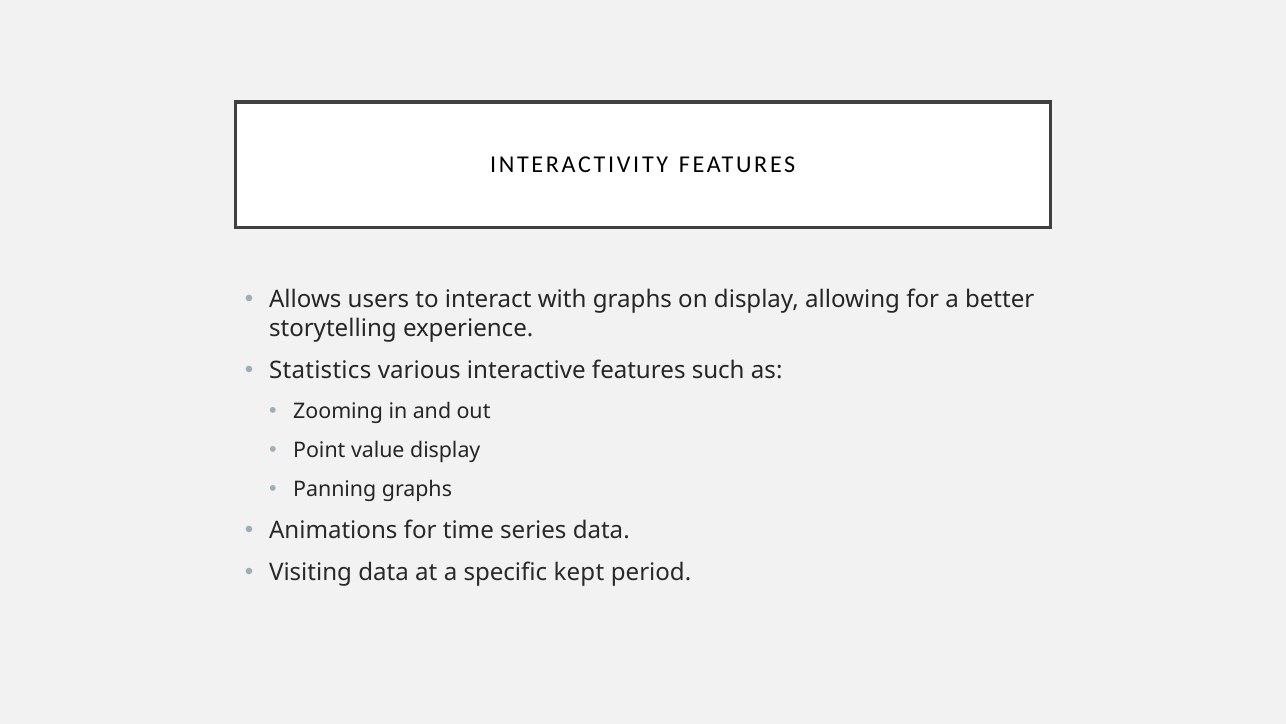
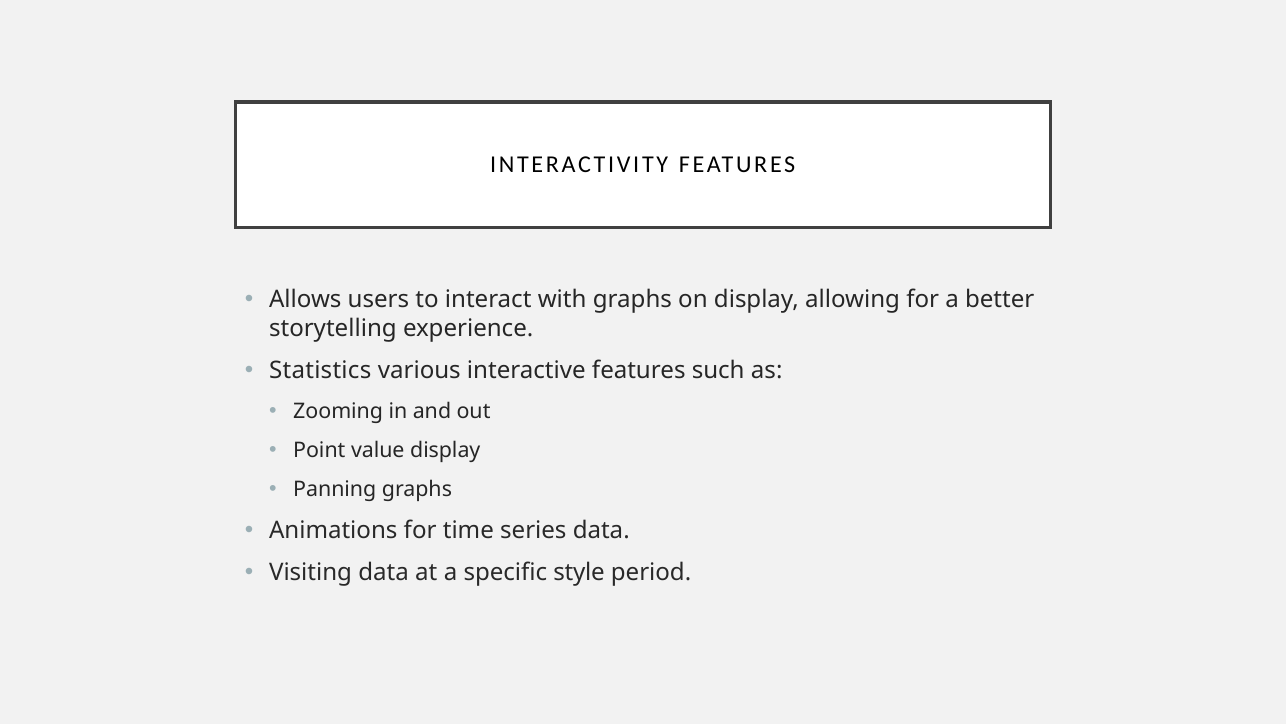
kept: kept -> style
